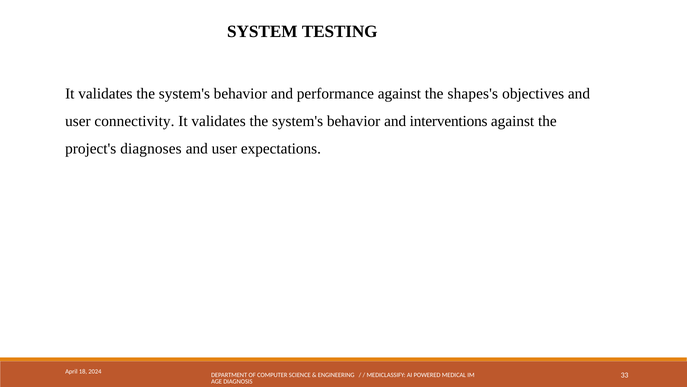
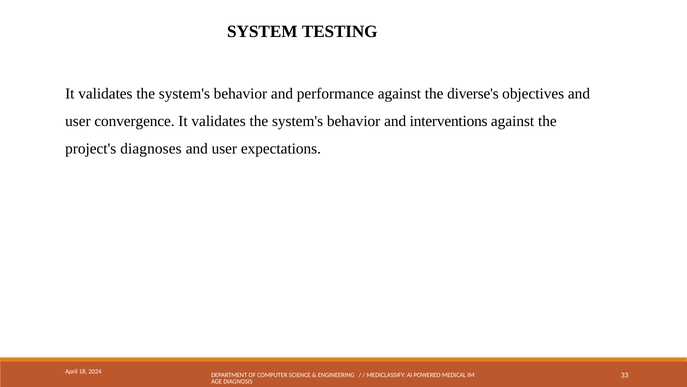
shapes's: shapes's -> diverse's
connectivity: connectivity -> convergence
